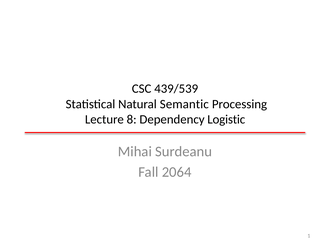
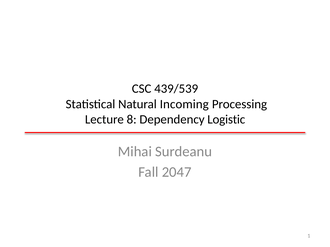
Semantic: Semantic -> Incoming
2064: 2064 -> 2047
